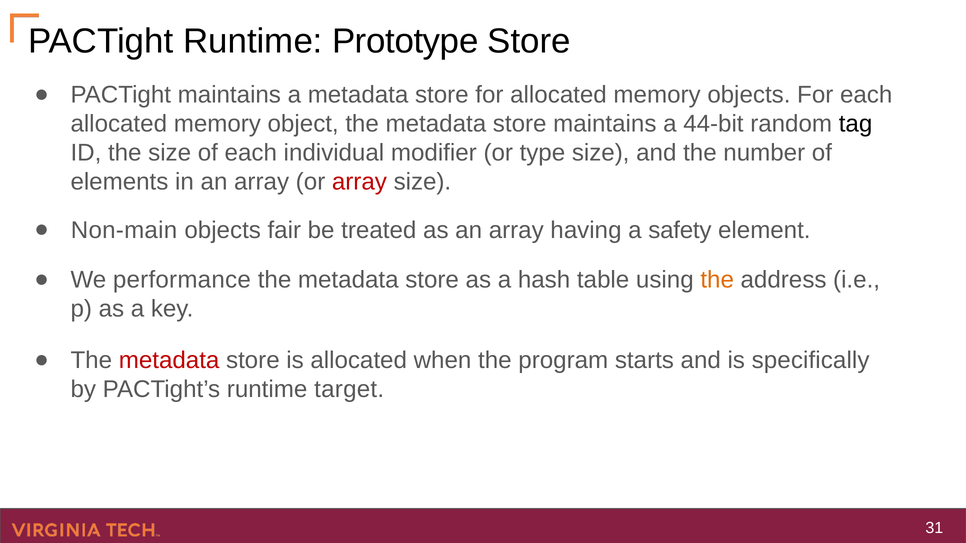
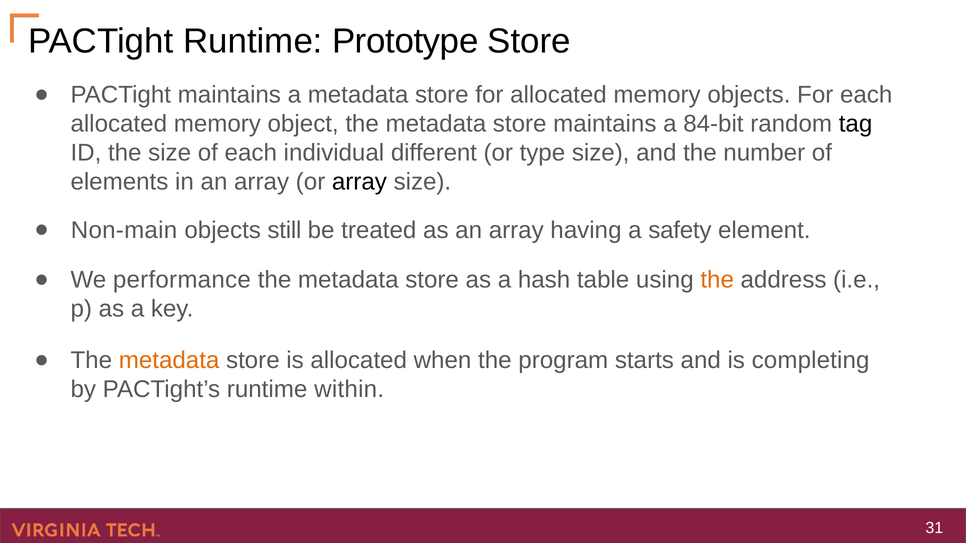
44-bit: 44-bit -> 84-bit
modifier: modifier -> different
array at (359, 182) colour: red -> black
fair: fair -> still
metadata at (169, 361) colour: red -> orange
specifically: specifically -> completing
target: target -> within
